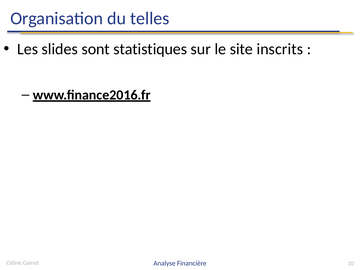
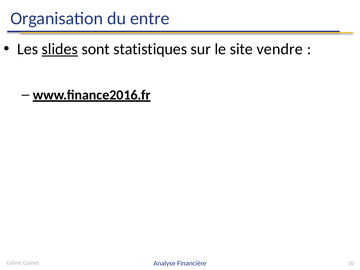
telles: telles -> entre
slides underline: none -> present
inscrits: inscrits -> vendre
